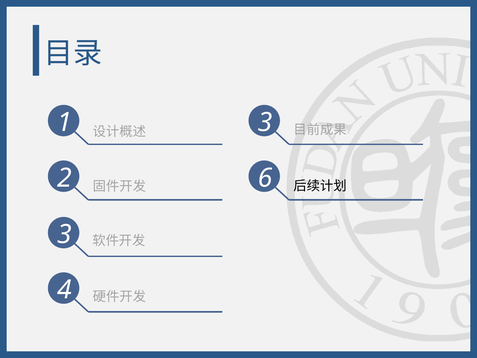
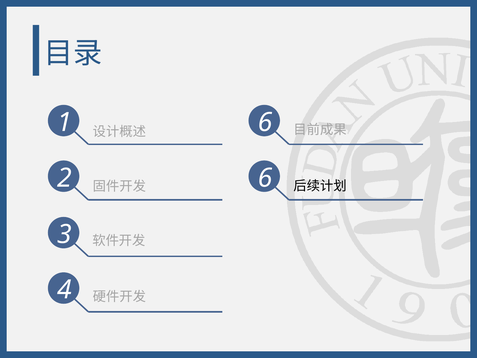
3 at (265, 122): 3 -> 6
